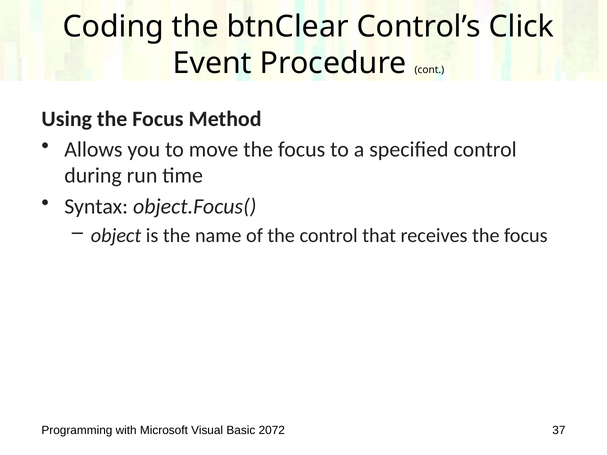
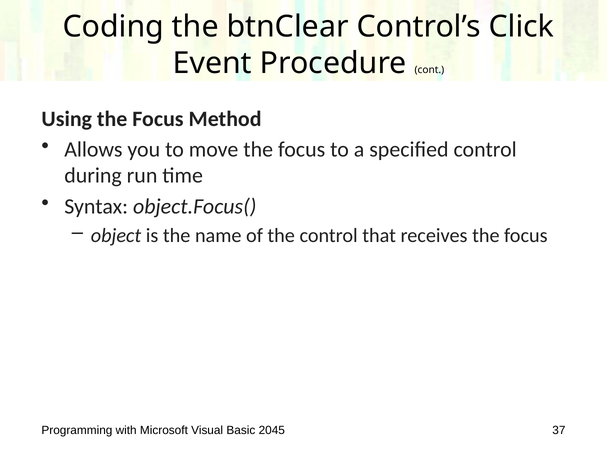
2072: 2072 -> 2045
